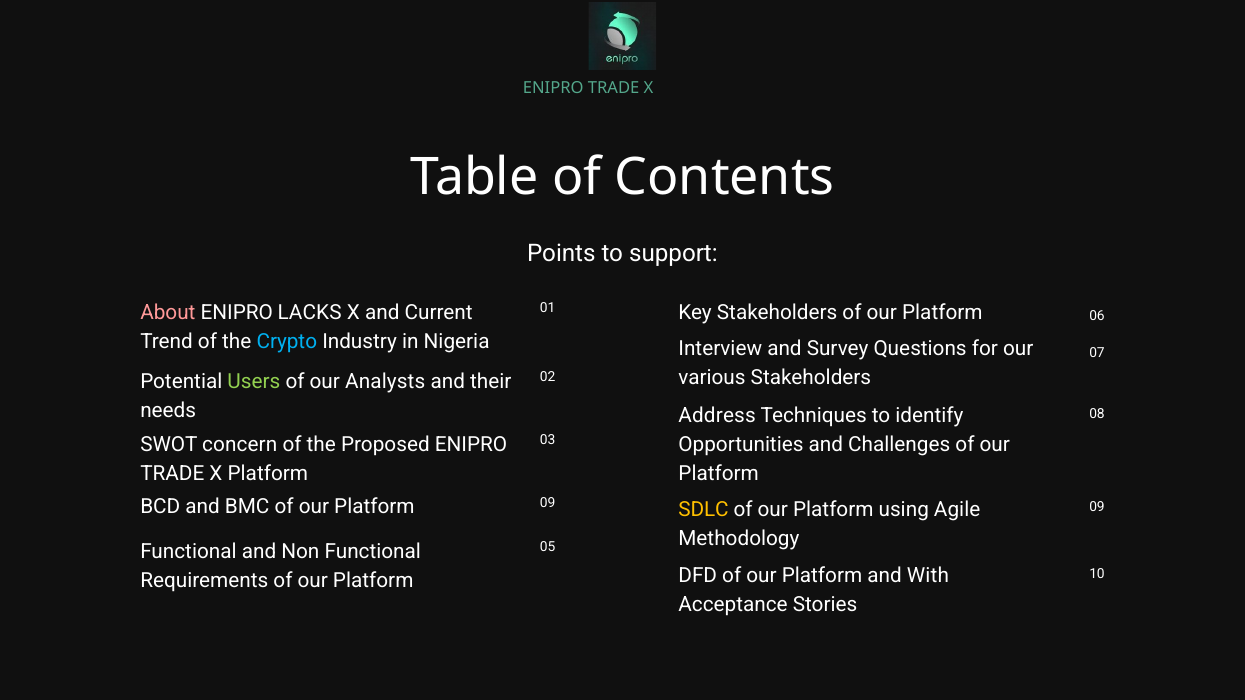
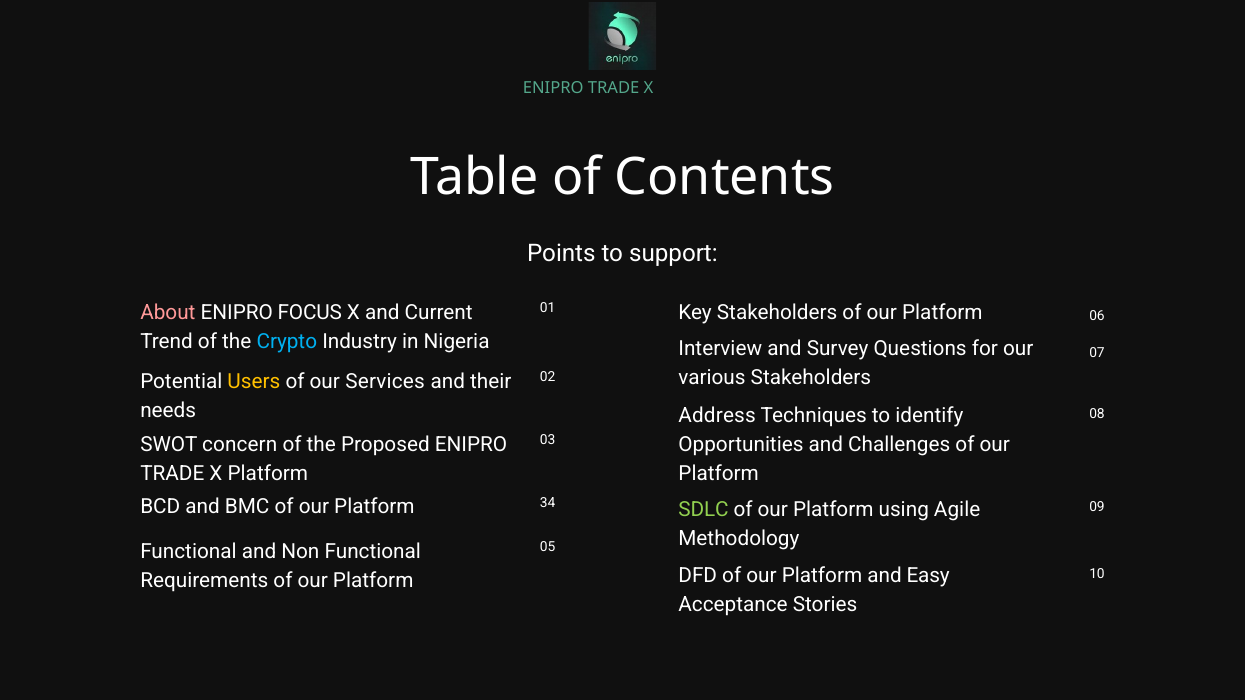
LACKS: LACKS -> FOCUS
Users colour: light green -> yellow
Analysts: Analysts -> Services
Platform 09: 09 -> 34
SDLC colour: yellow -> light green
With: With -> Easy
